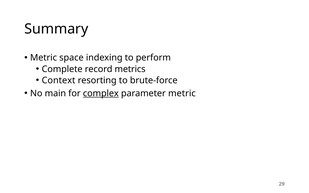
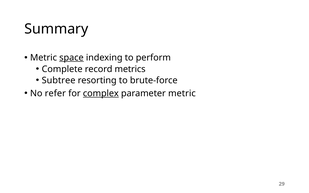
space underline: none -> present
Context: Context -> Subtree
main: main -> refer
